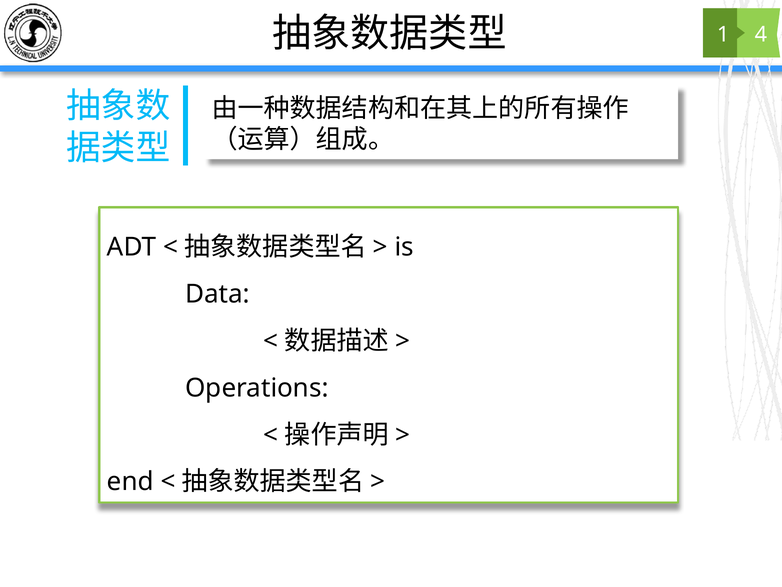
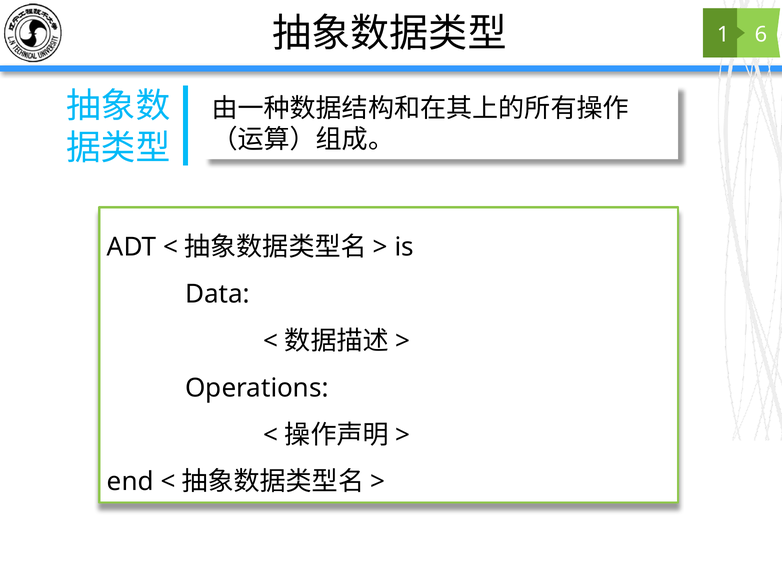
4: 4 -> 6
